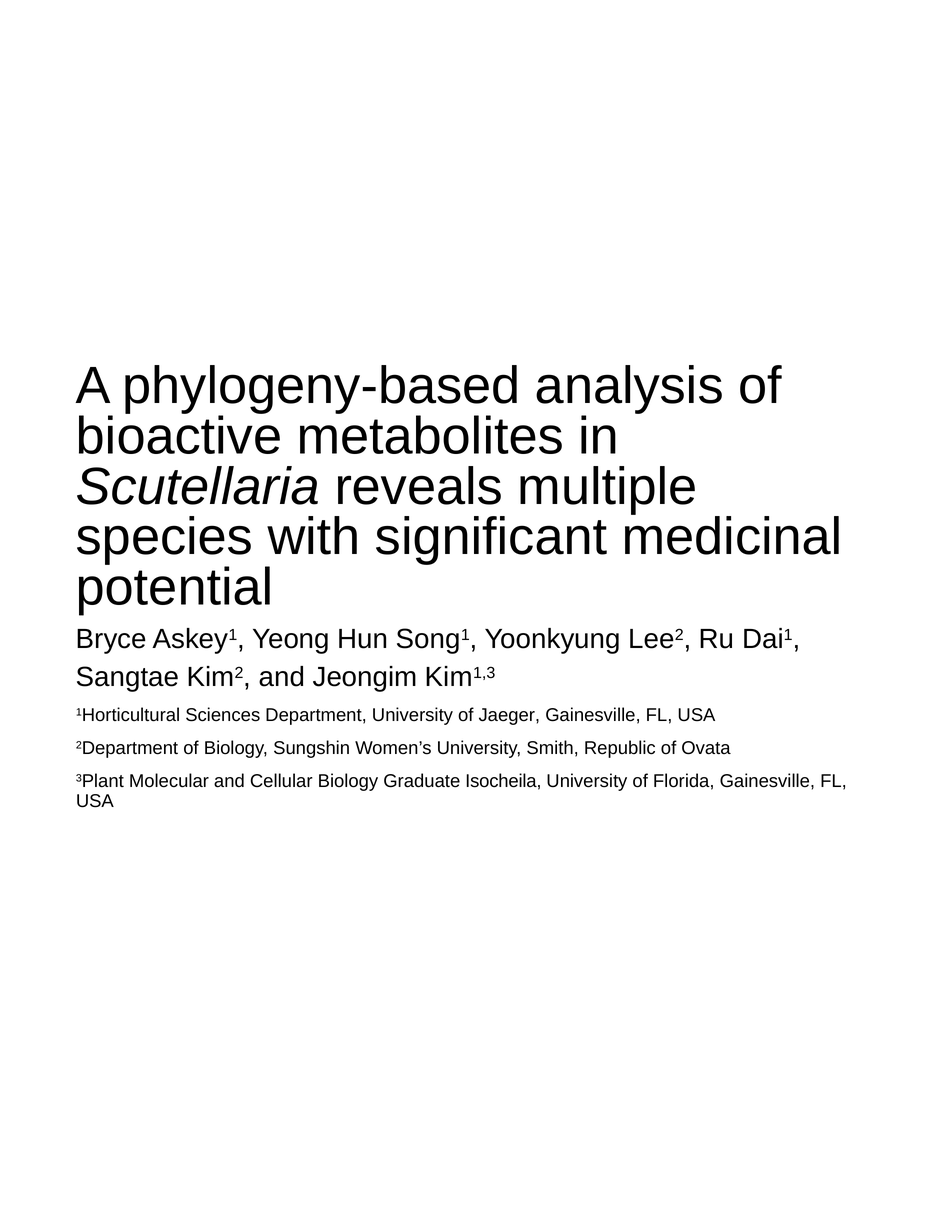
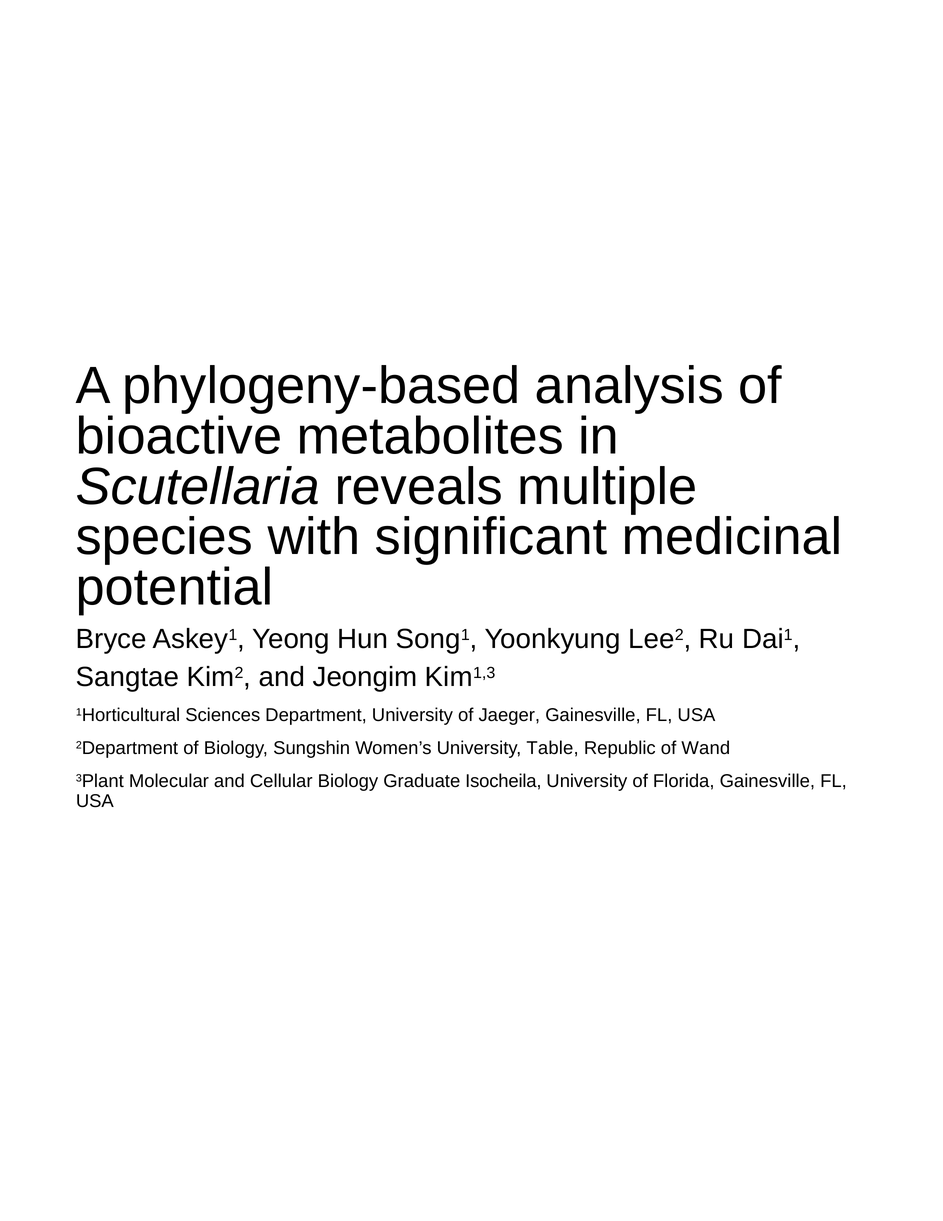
Smith: Smith -> Table
Ovata: Ovata -> Wand
